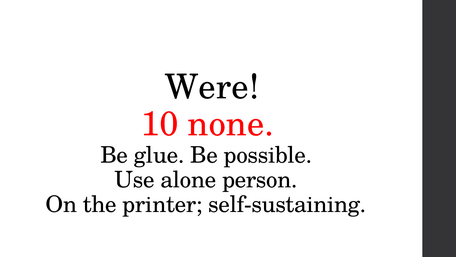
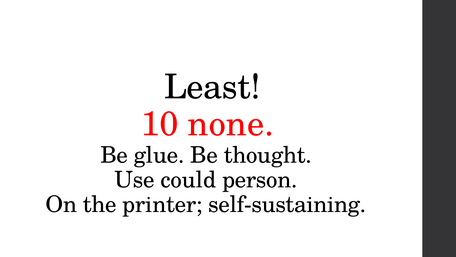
Were: Were -> Least
possible: possible -> thought
alone: alone -> could
